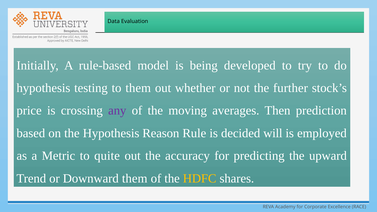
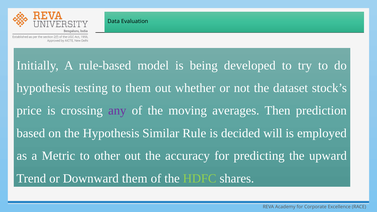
further: further -> dataset
Reason: Reason -> Similar
quite: quite -> other
HDFC colour: yellow -> light green
